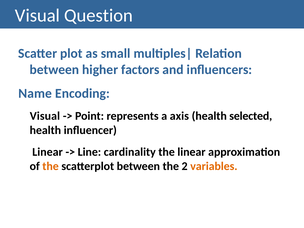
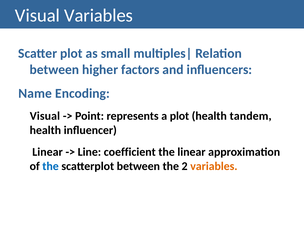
Visual Question: Question -> Variables
a axis: axis -> plot
selected: selected -> tandem
cardinality: cardinality -> coefficient
the at (51, 166) colour: orange -> blue
